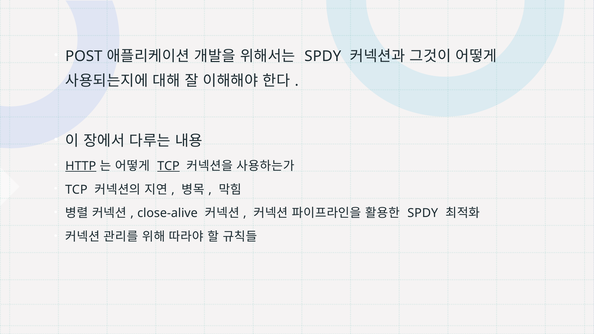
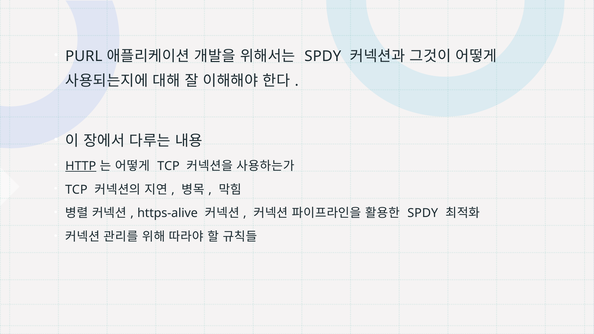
POST: POST -> PURL
TCP at (168, 166) underline: present -> none
close-alive: close-alive -> https-alive
